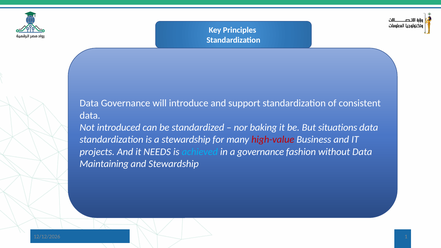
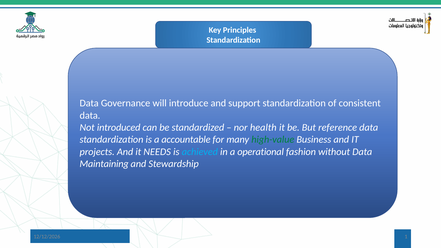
baking: baking -> health
situations: situations -> reference
a stewardship: stewardship -> accountable
high-value colour: red -> green
a governance: governance -> operational
